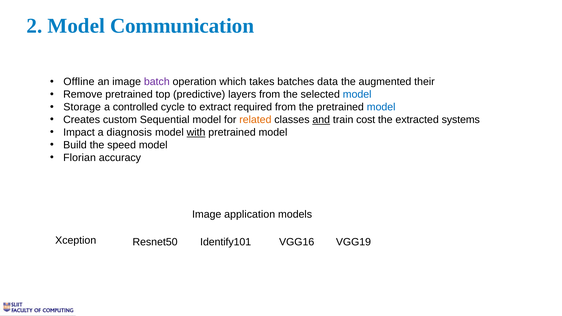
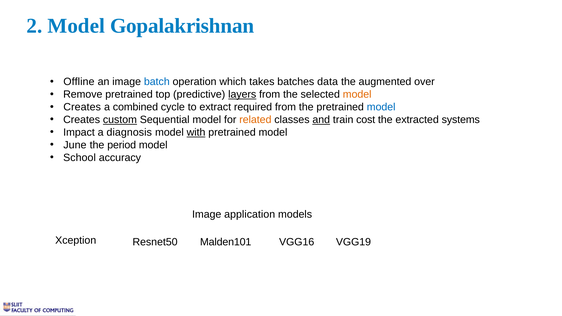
Communication: Communication -> Gopalakrishnan
batch colour: purple -> blue
their: their -> over
layers underline: none -> present
model at (357, 94) colour: blue -> orange
Storage at (82, 107): Storage -> Creates
controlled: controlled -> combined
custom underline: none -> present
Build: Build -> June
speed: speed -> period
Florian: Florian -> School
Identify101: Identify101 -> Malden101
